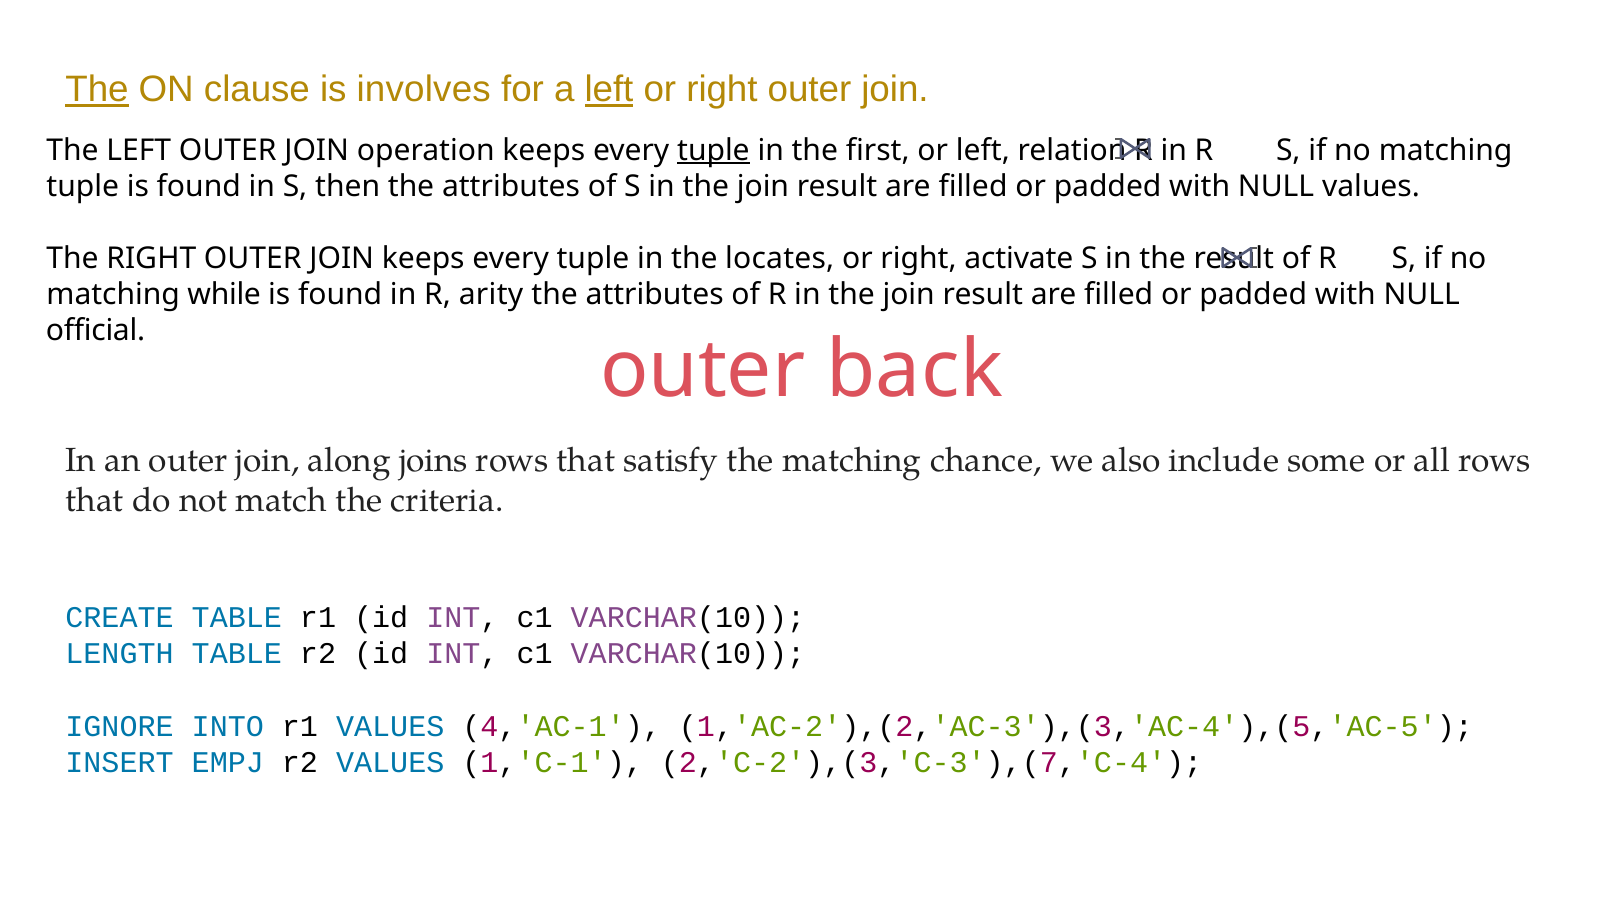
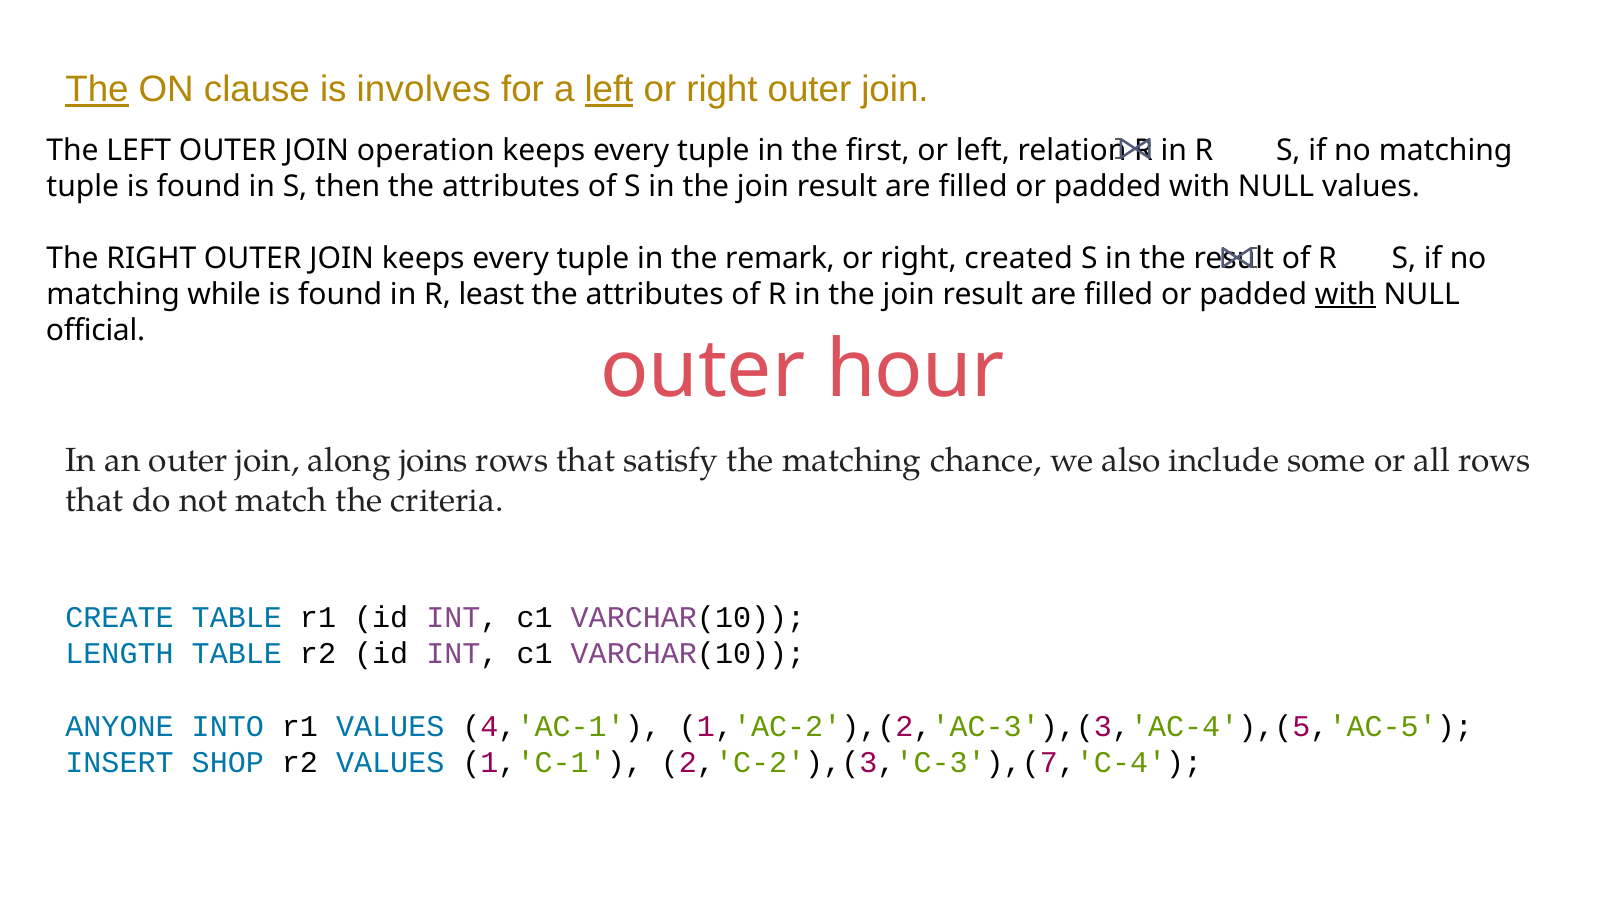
tuple at (713, 150) underline: present -> none
locates: locates -> remark
activate: activate -> created
arity: arity -> least
with at (1345, 295) underline: none -> present
back: back -> hour
IGNORE: IGNORE -> ANYONE
EMPJ: EMPJ -> SHOP
